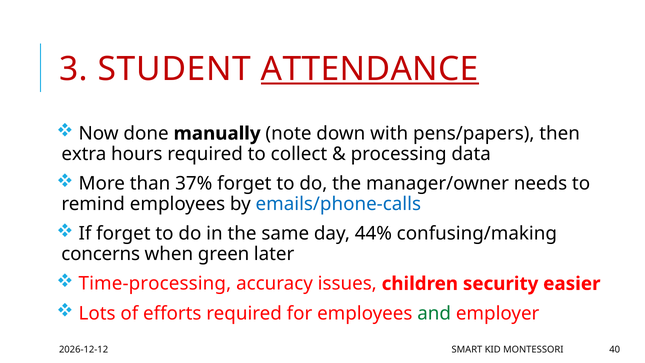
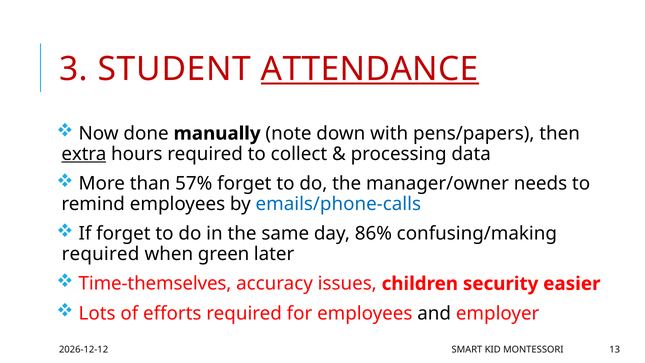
extra underline: none -> present
37%: 37% -> 57%
44%: 44% -> 86%
concerns at (101, 254): concerns -> required
Time-processing: Time-processing -> Time-themselves
and colour: green -> black
40: 40 -> 13
